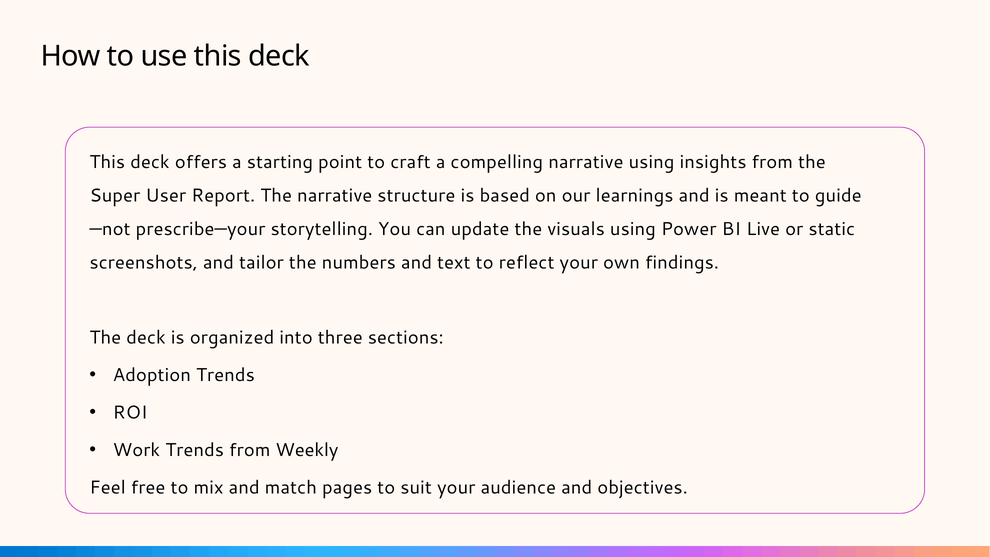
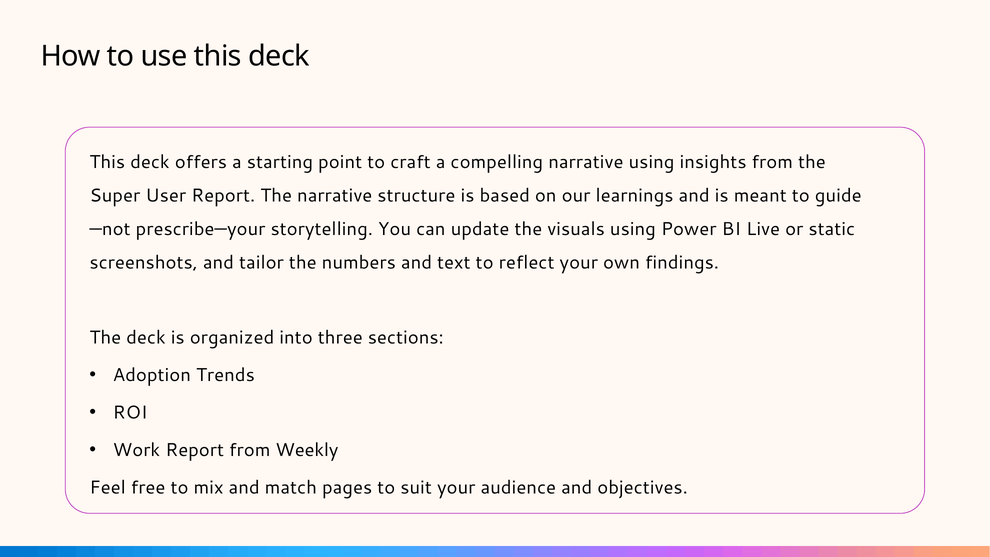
Work Trends: Trends -> Report
